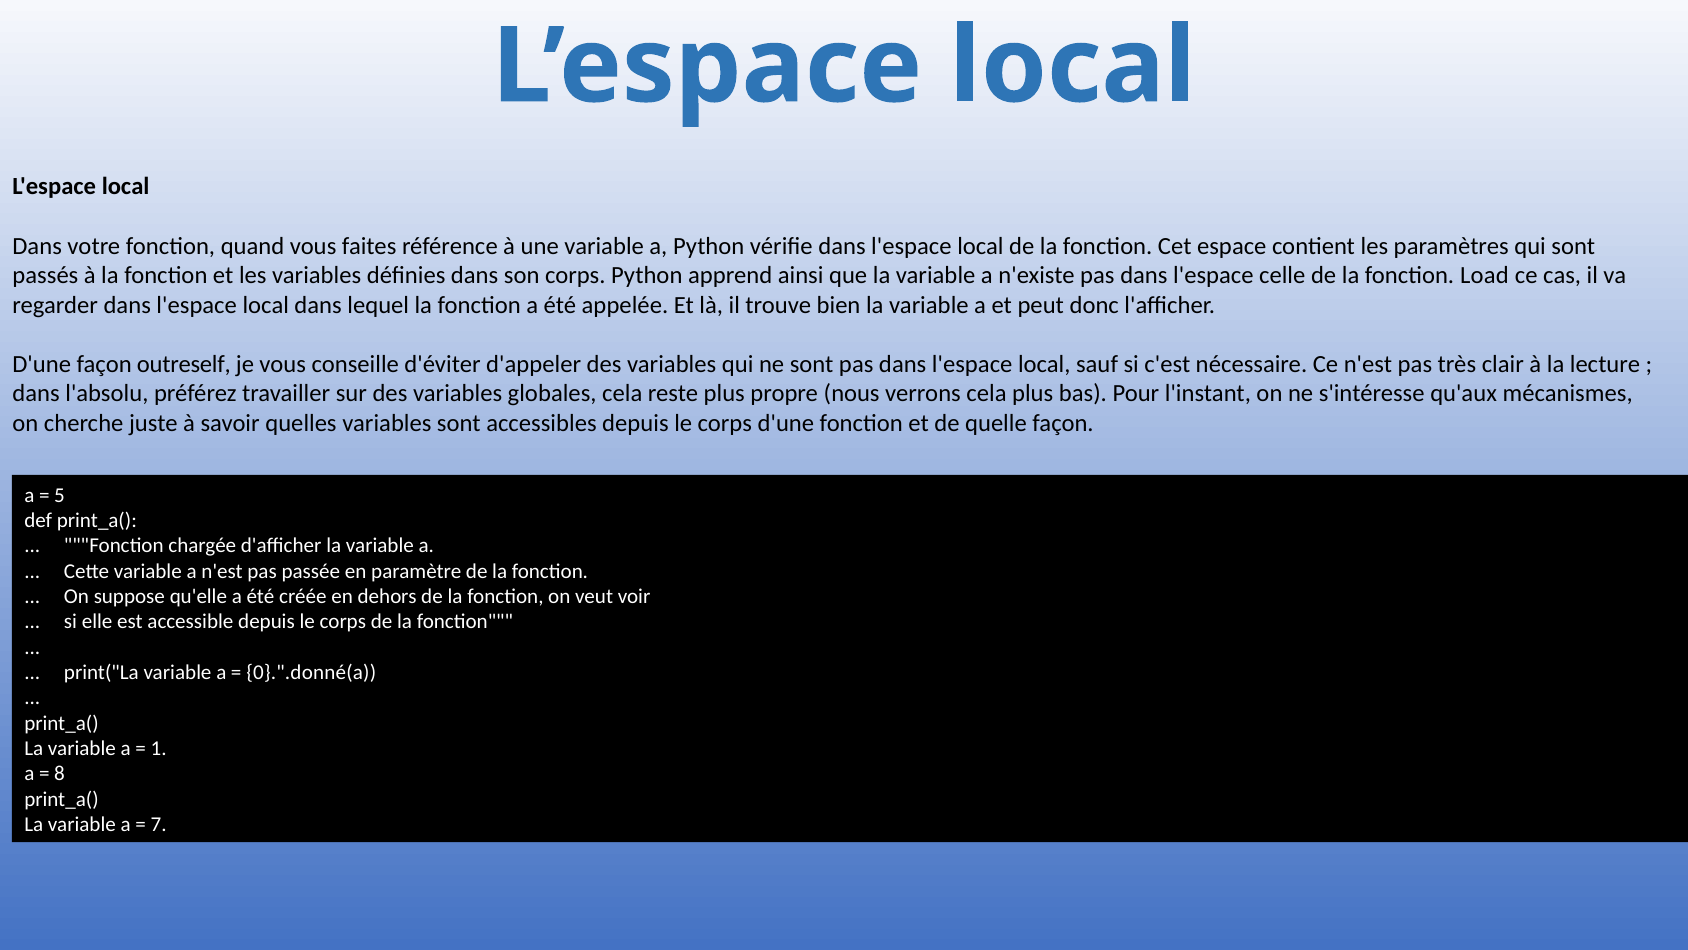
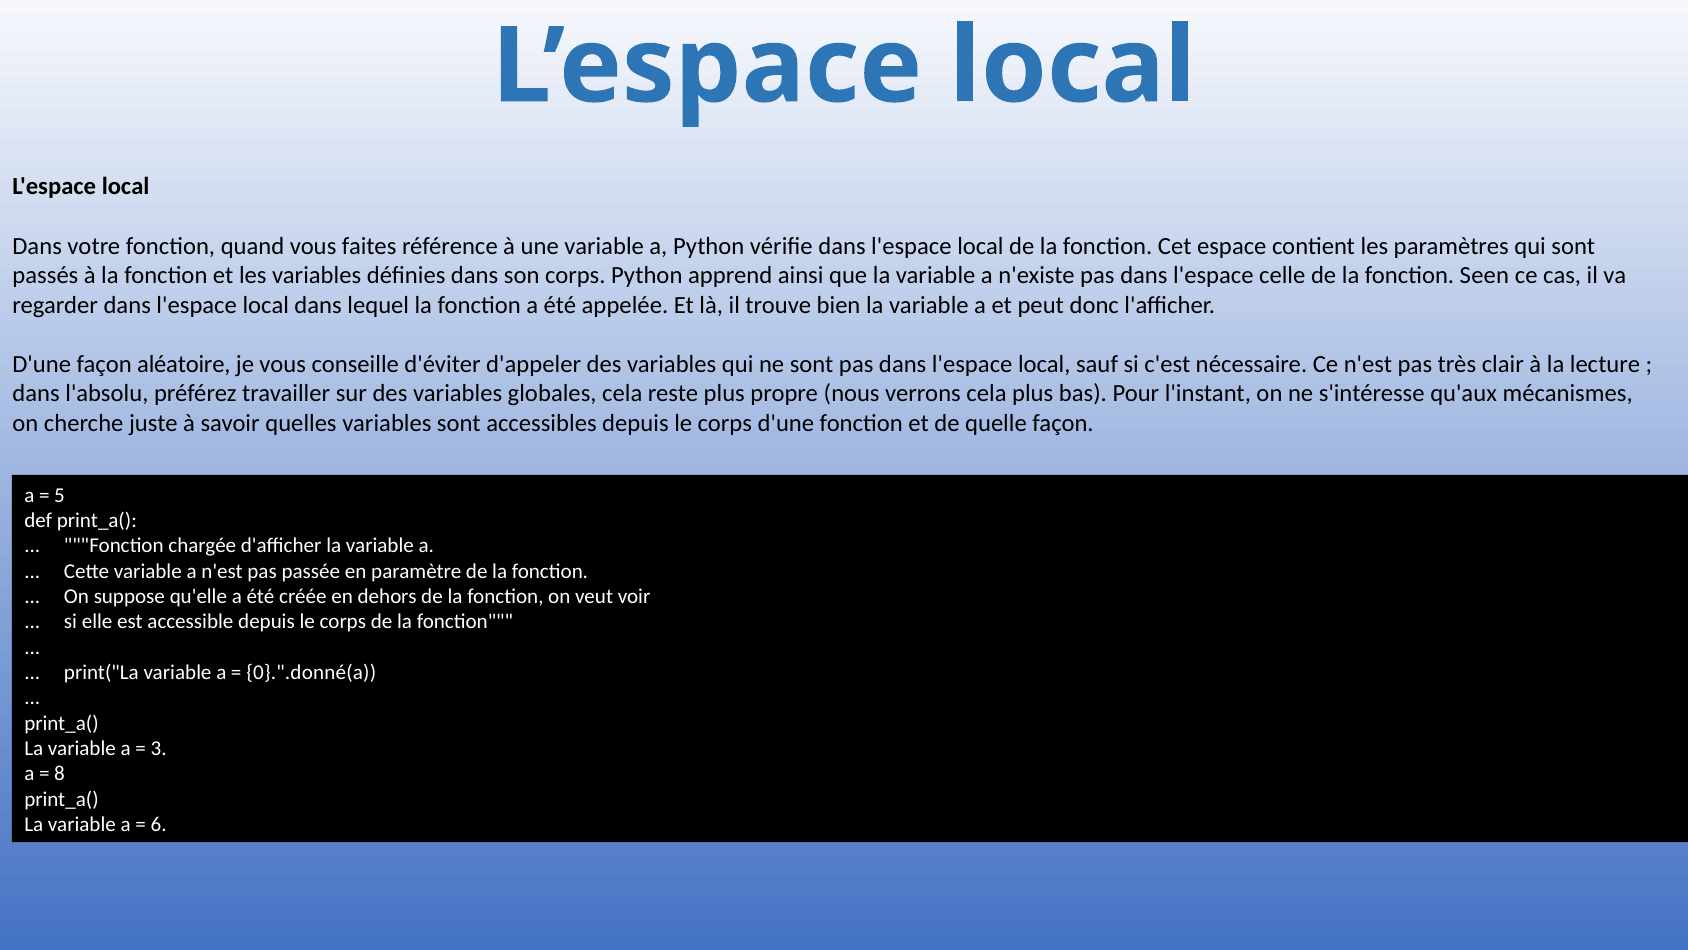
Load: Load -> Seen
outreself: outreself -> aléatoire
1: 1 -> 3
7: 7 -> 6
